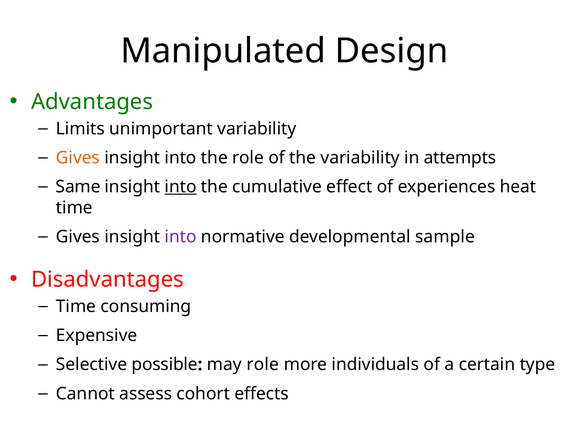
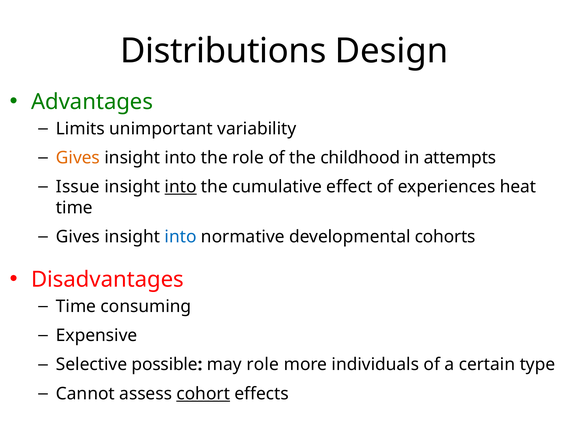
Manipulated: Manipulated -> Distributions
the variability: variability -> childhood
Same: Same -> Issue
into at (181, 237) colour: purple -> blue
sample: sample -> cohorts
cohort underline: none -> present
